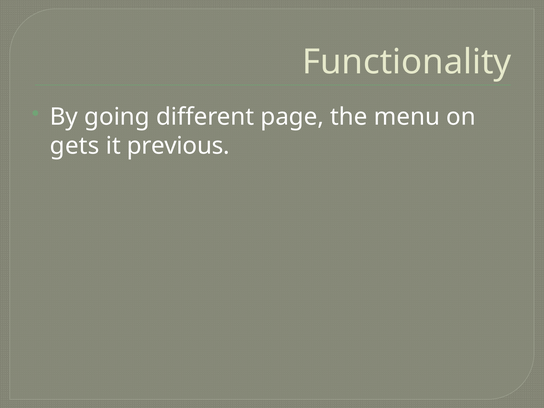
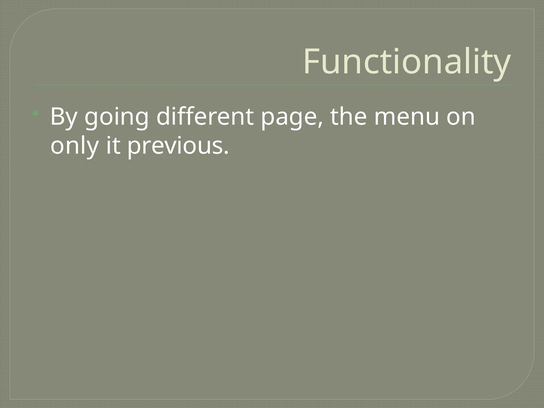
gets: gets -> only
